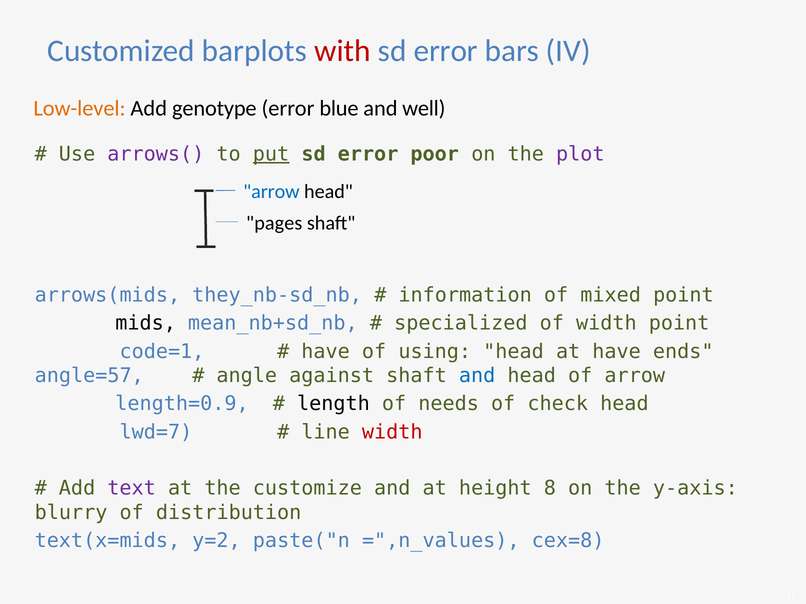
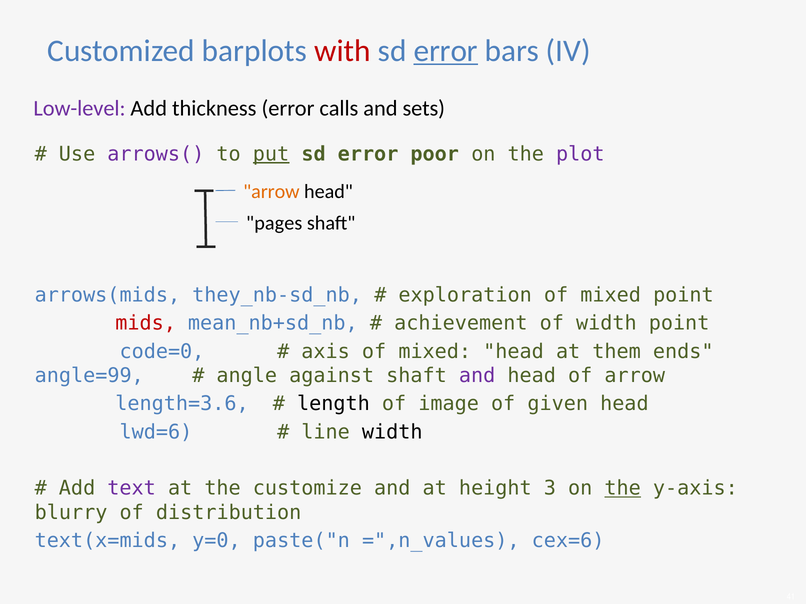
error at (446, 51) underline: none -> present
Low-level colour: orange -> purple
genotype: genotype -> thickness
blue: blue -> calls
well: well -> sets
arrow at (271, 192) colour: blue -> orange
information: information -> exploration
mids colour: black -> red
specialized: specialized -> achievement
code=1: code=1 -> code=0
have at (326, 352): have -> axis
using at (435, 352): using -> mixed
at have: have -> them
angle=57: angle=57 -> angle=99
and at (477, 376) colour: blue -> purple
length=0.9: length=0.9 -> length=3.6
needs: needs -> image
check: check -> given
lwd=7: lwd=7 -> lwd=6
width at (392, 432) colour: red -> black
8: 8 -> 3
the at (623, 489) underline: none -> present
y=2: y=2 -> y=0
cex=8: cex=8 -> cex=6
